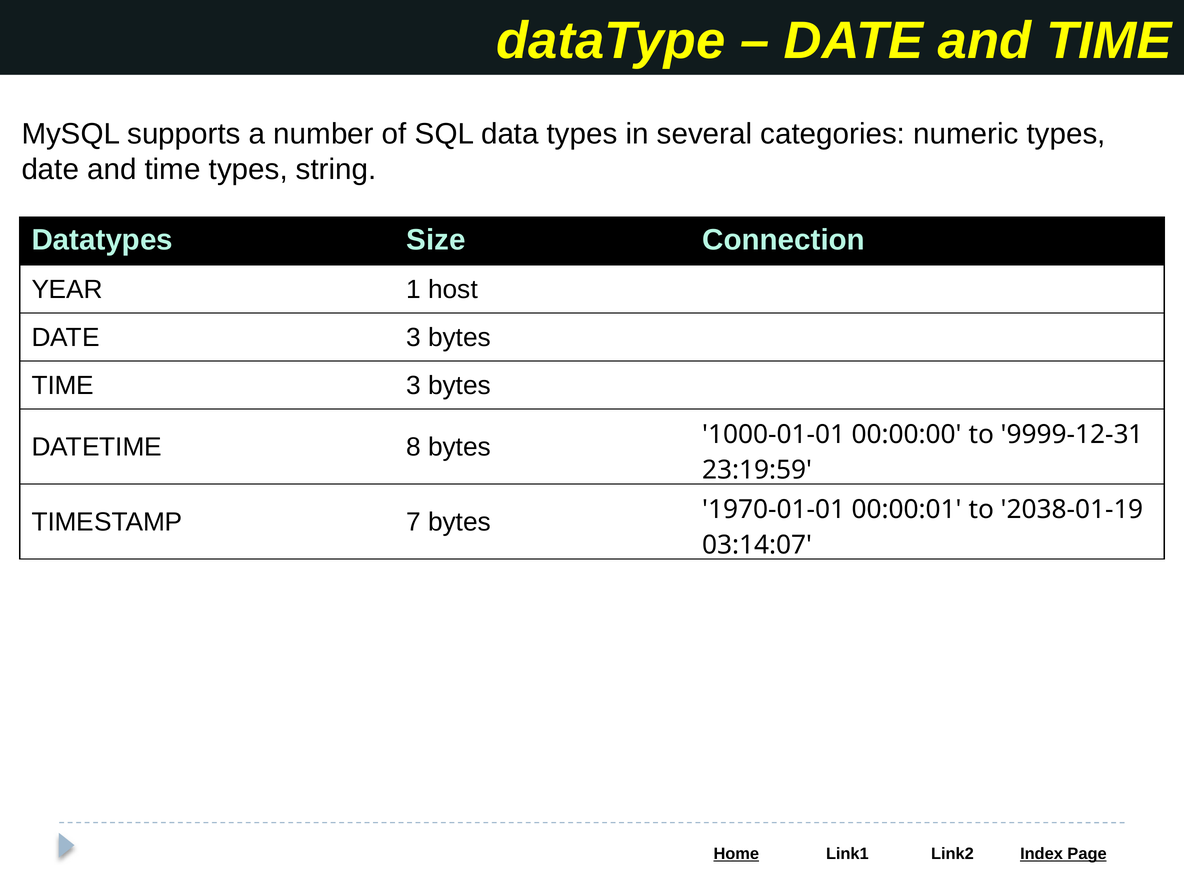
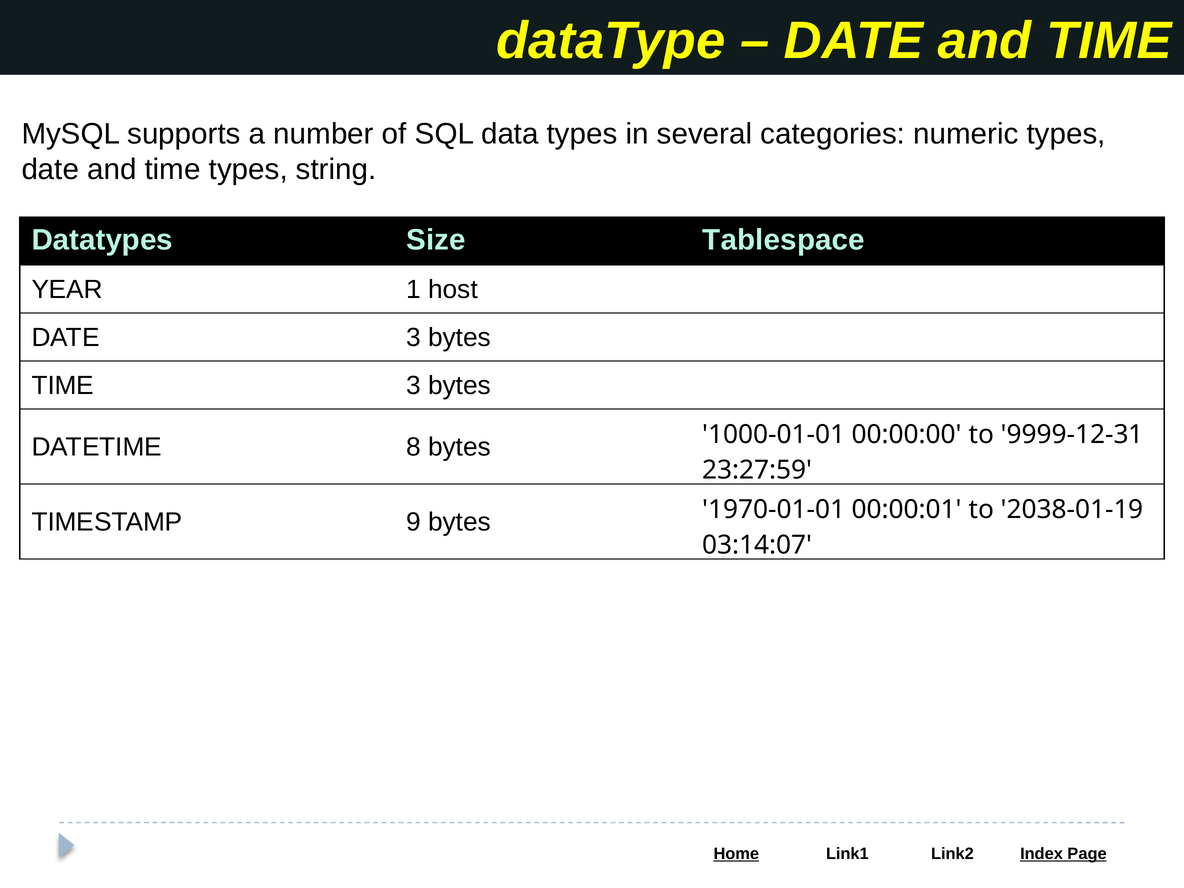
Connection: Connection -> Tablespace
23:19:59: 23:19:59 -> 23:27:59
7: 7 -> 9
